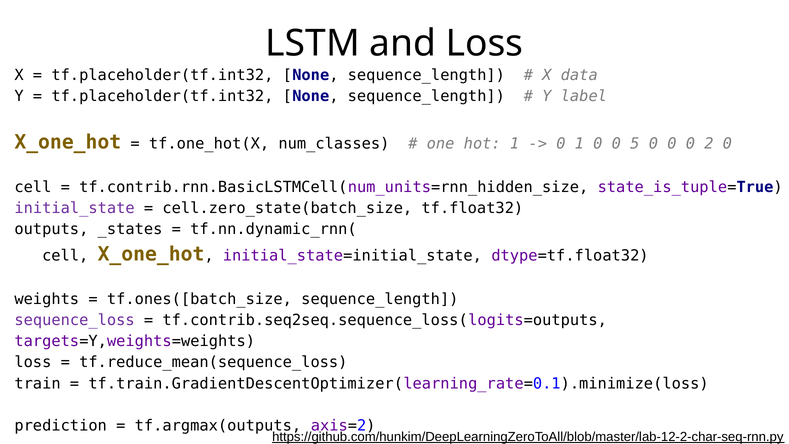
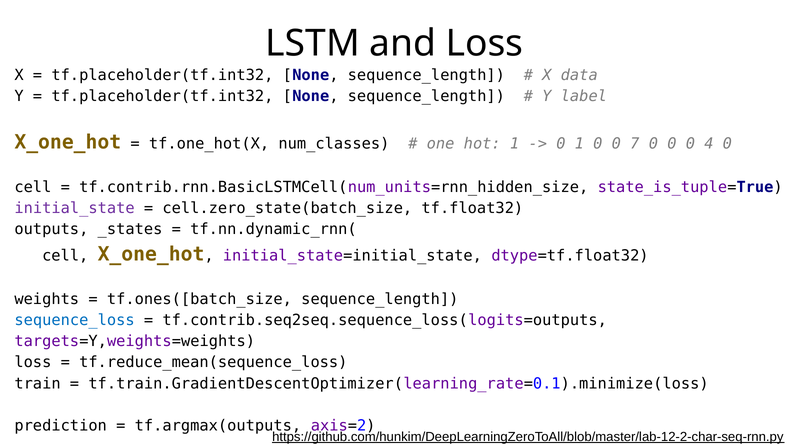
5: 5 -> 7
2: 2 -> 4
sequence_loss colour: purple -> blue
